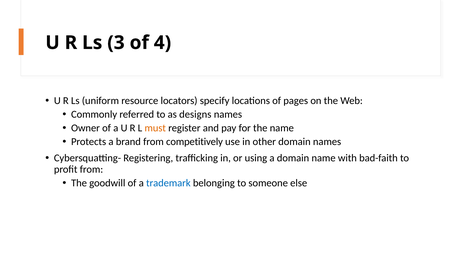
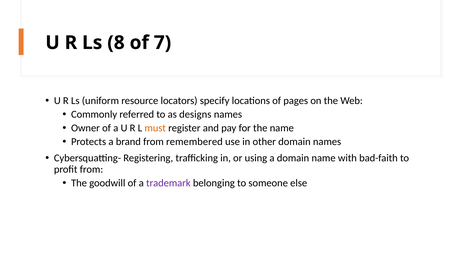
3: 3 -> 8
4: 4 -> 7
competitively: competitively -> remembered
trademark colour: blue -> purple
